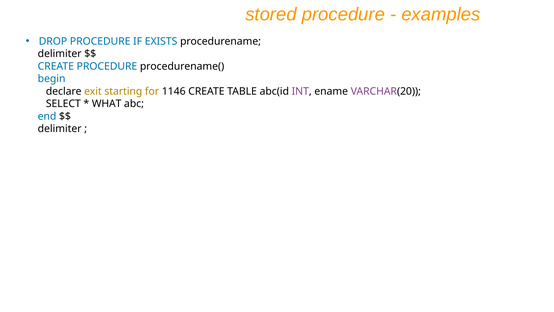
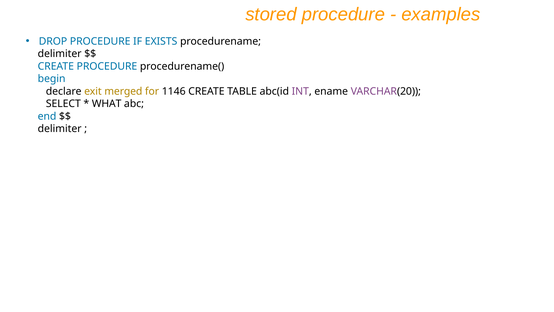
starting: starting -> merged
